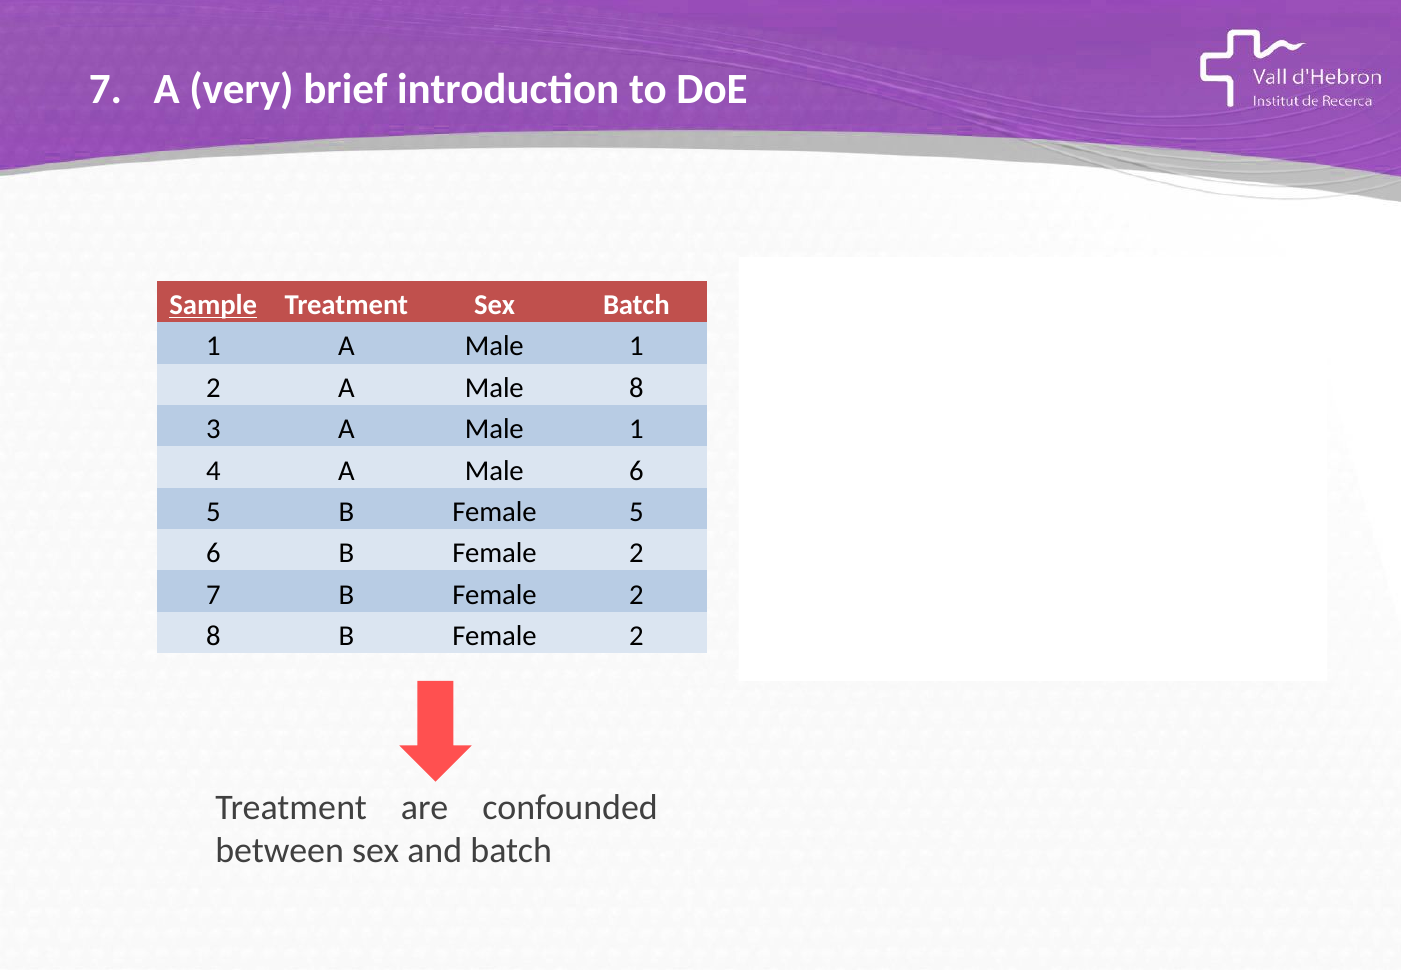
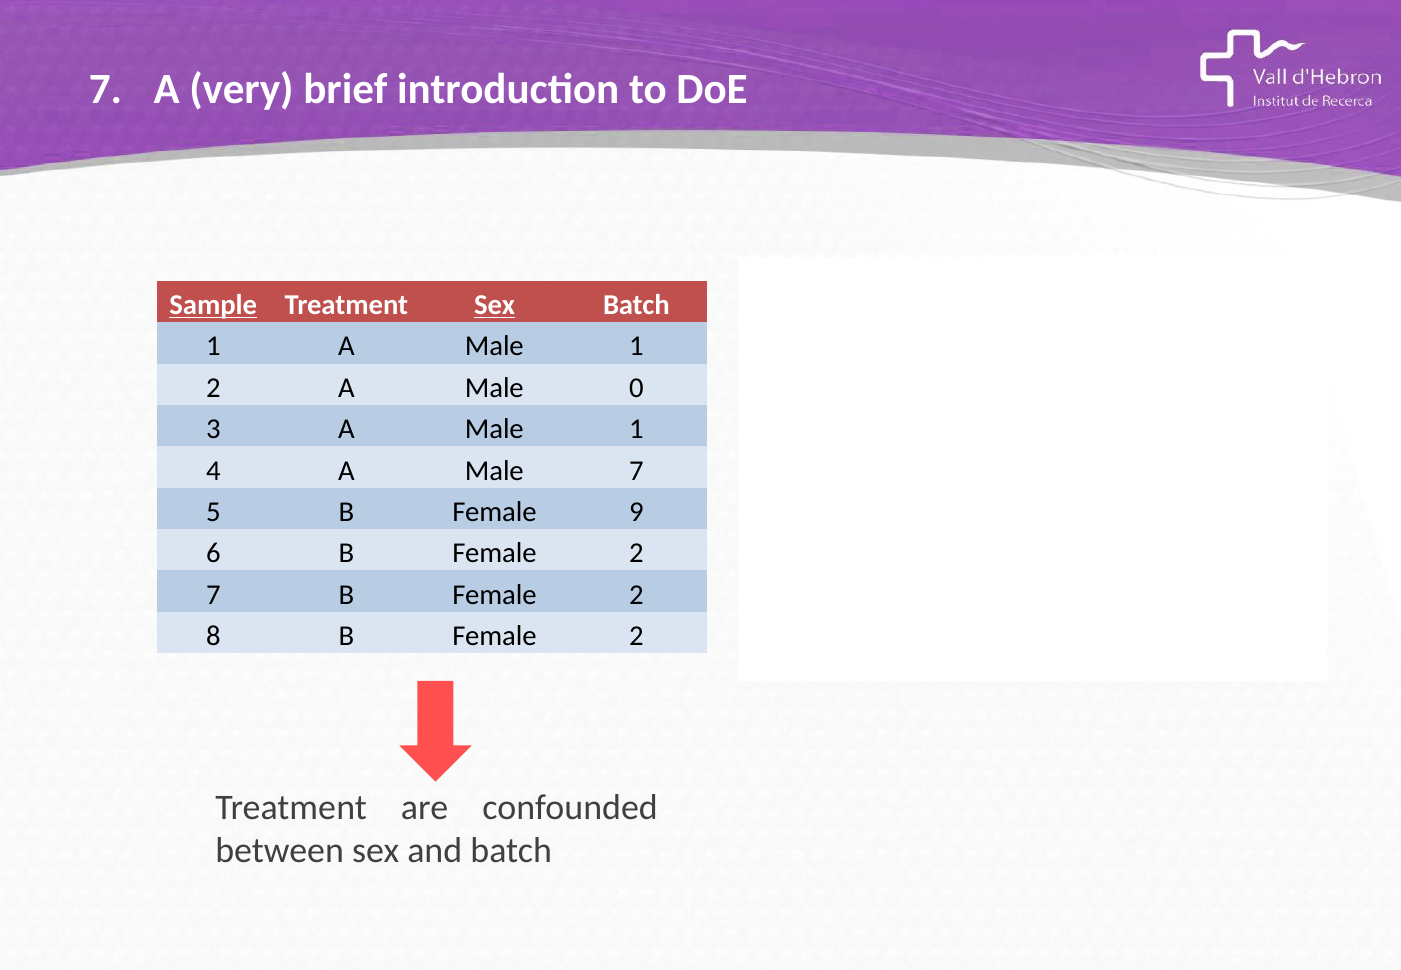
Sex at (495, 305) underline: none -> present
Male 8: 8 -> 0
Male 6: 6 -> 7
Female 5: 5 -> 9
